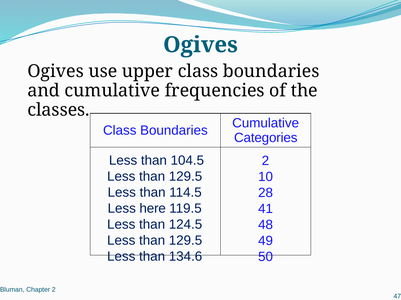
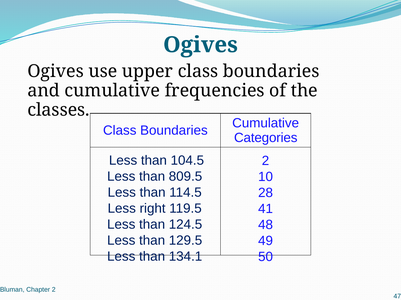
129.5 at (186, 177): 129.5 -> 809.5
here: here -> right
134.6: 134.6 -> 134.1
